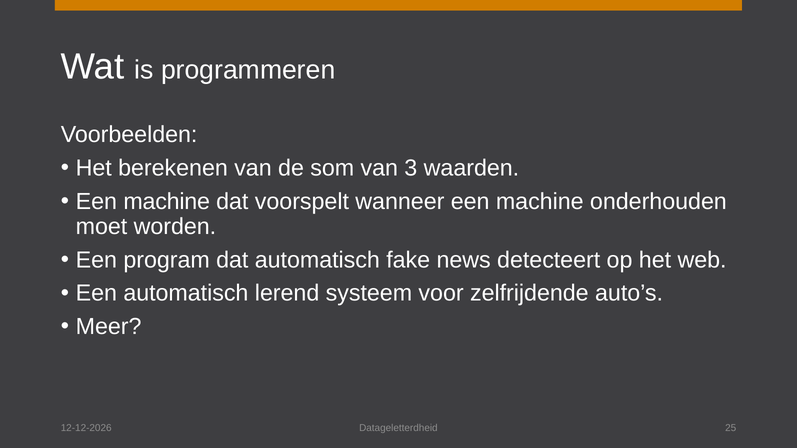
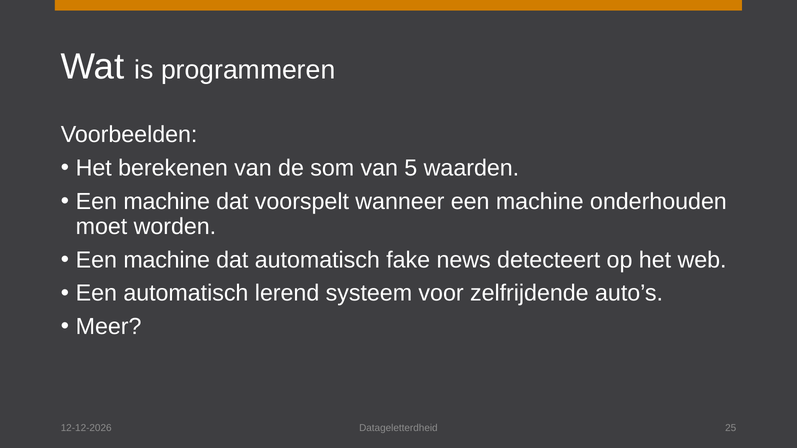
3: 3 -> 5
program at (167, 260): program -> machine
